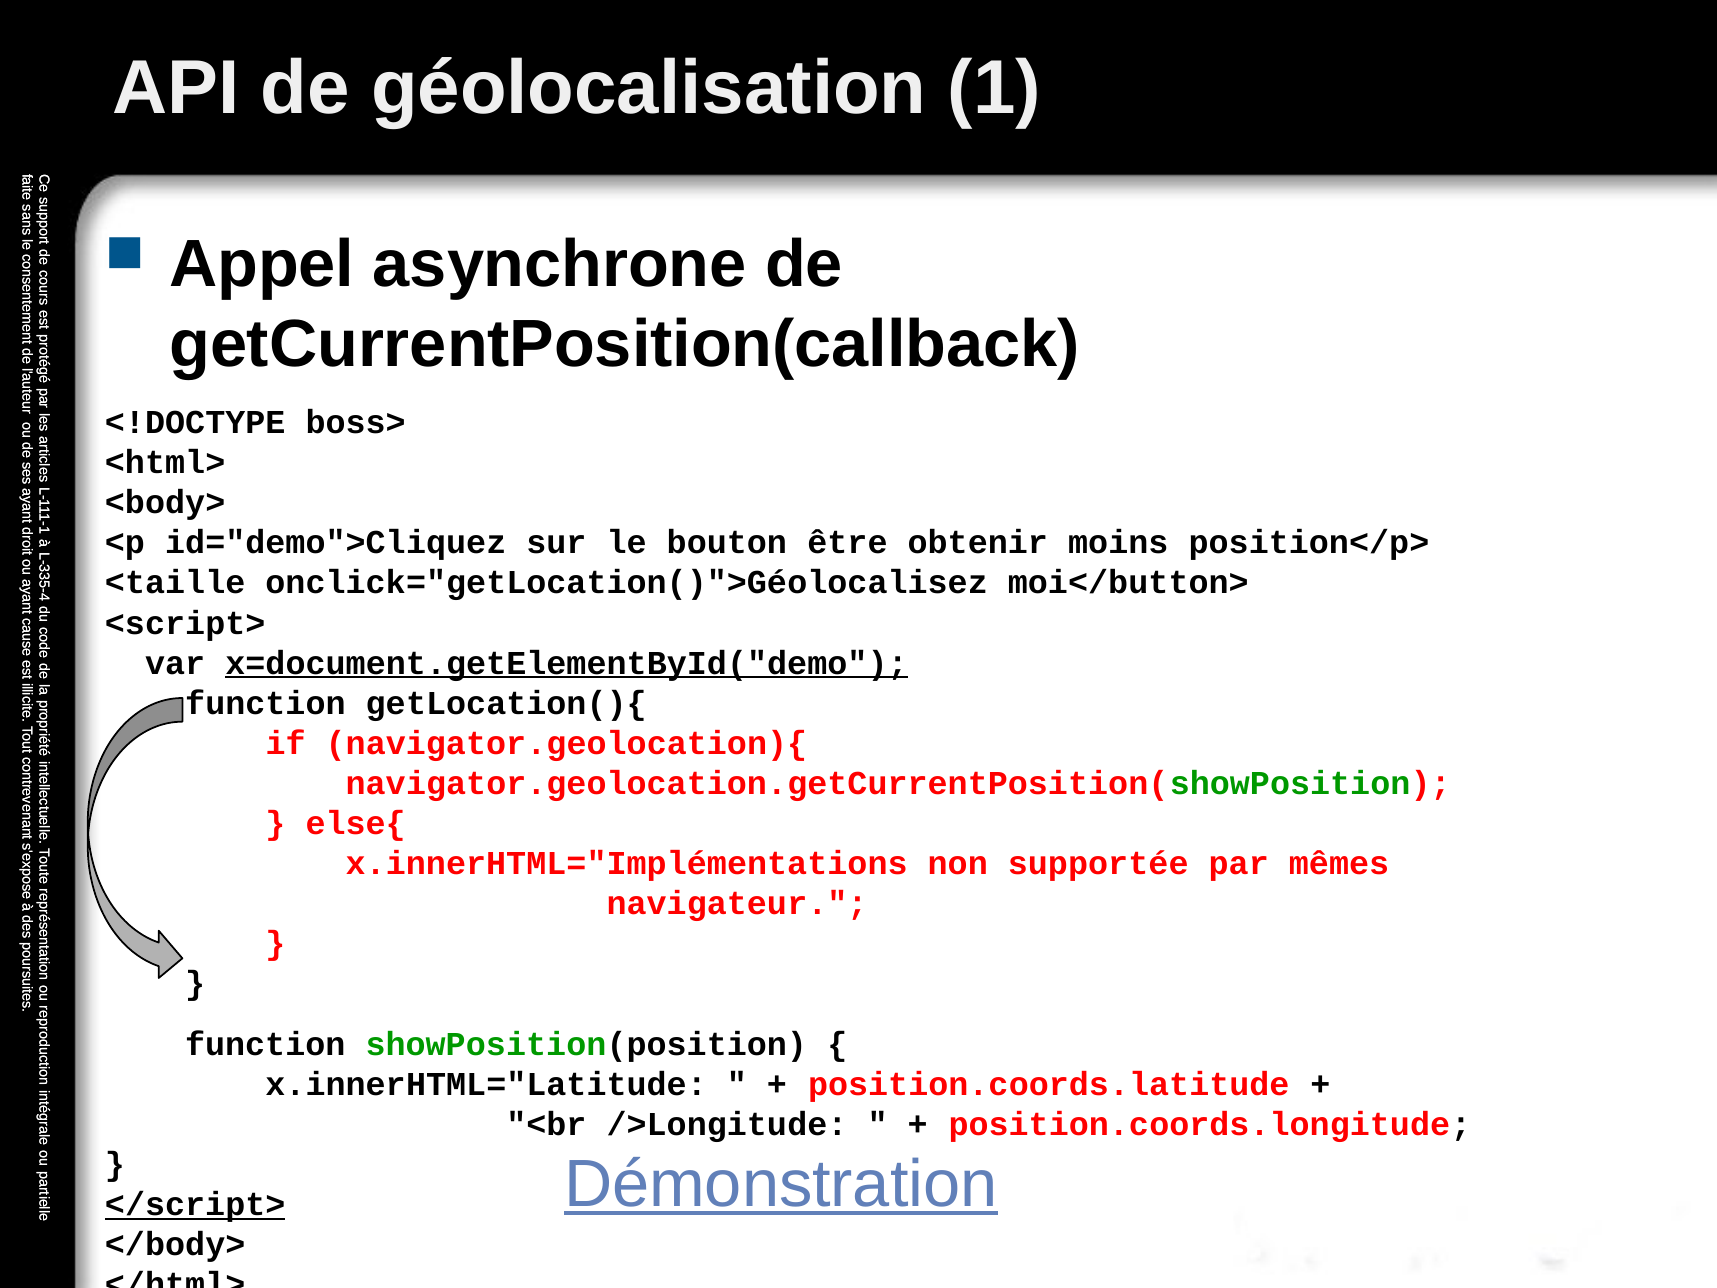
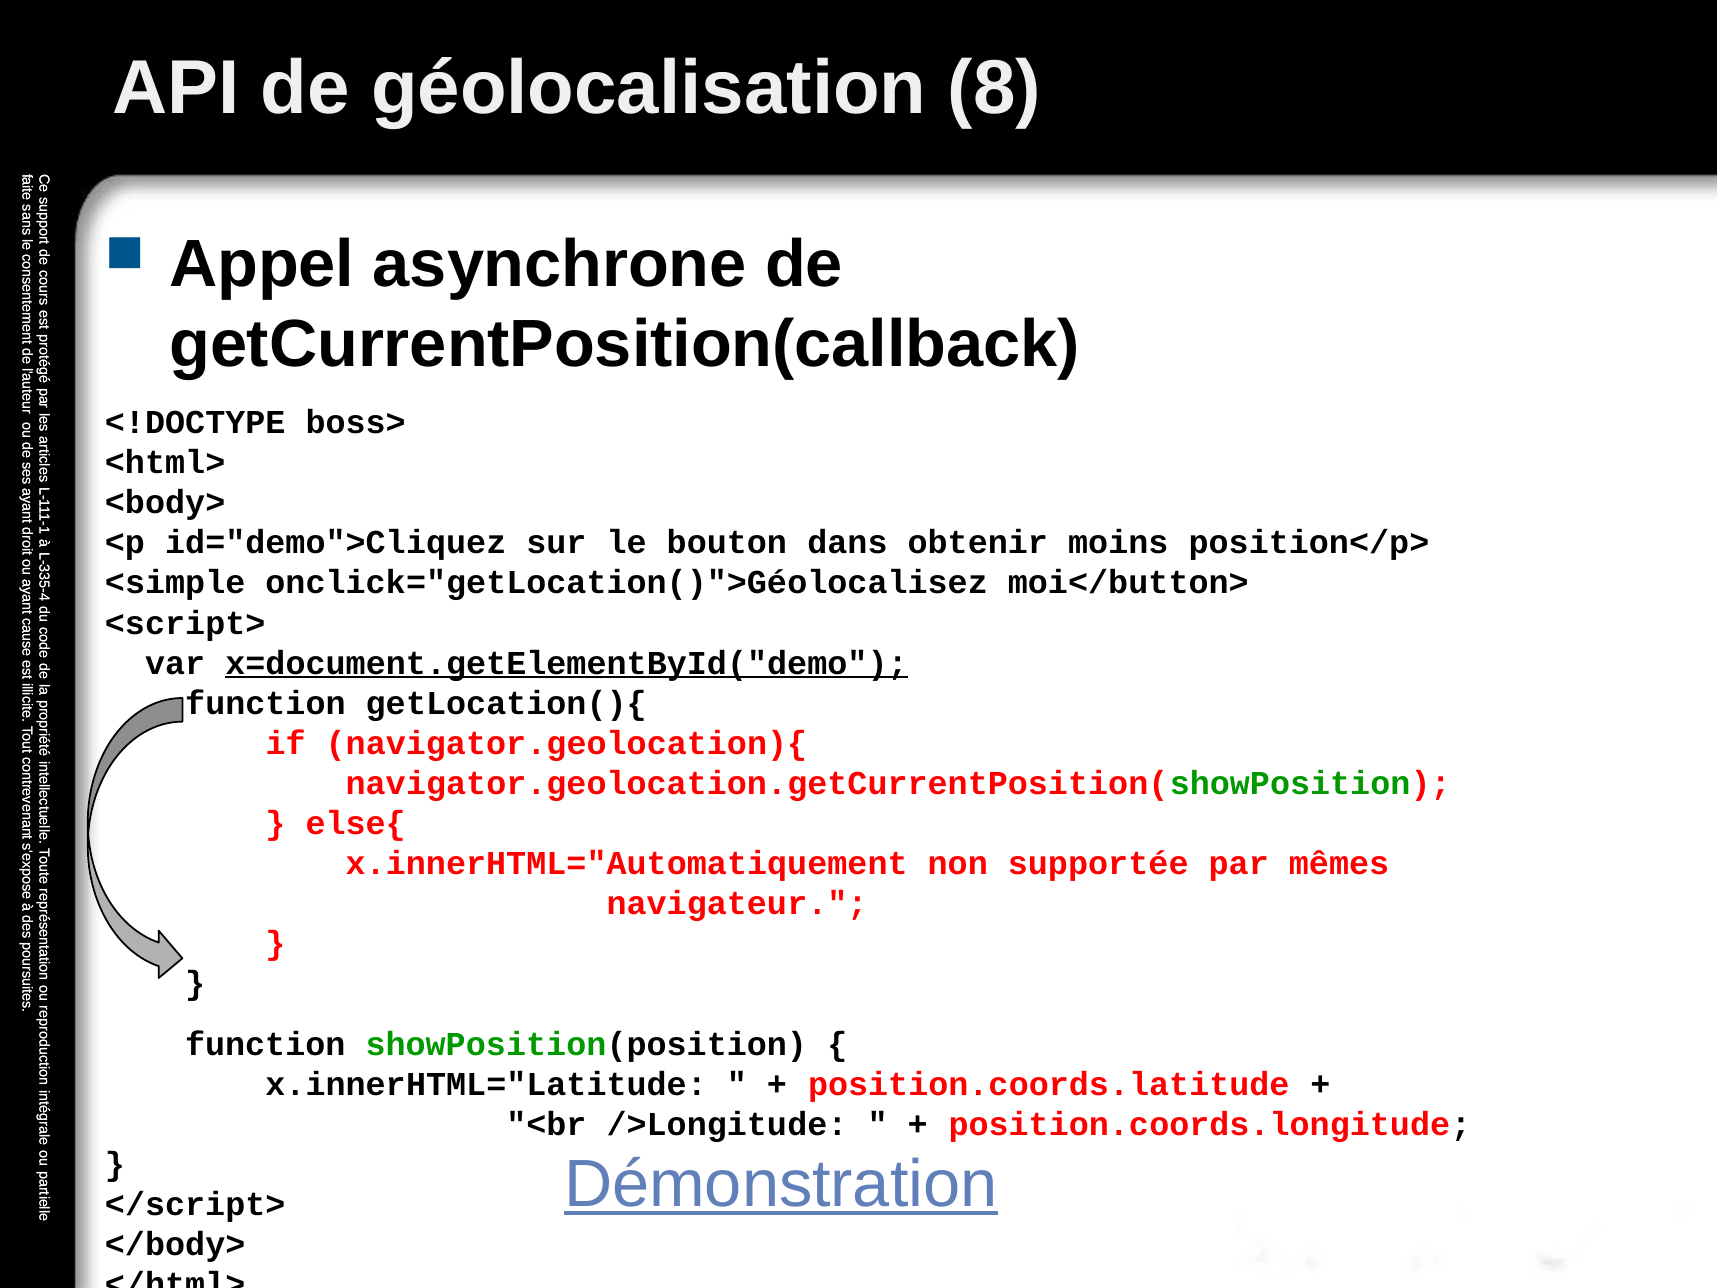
géolocalisation 1: 1 -> 8
être: être -> dans
<taille: <taille -> <simple
x.innerHTML="Implémentations: x.innerHTML="Implémentations -> x.innerHTML="Automatiquement
</script> underline: present -> none
